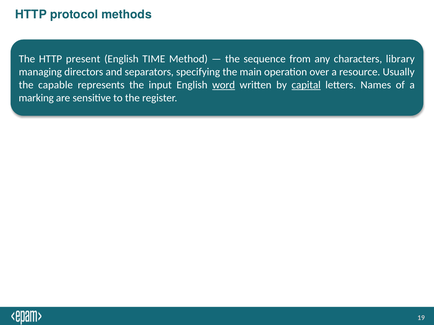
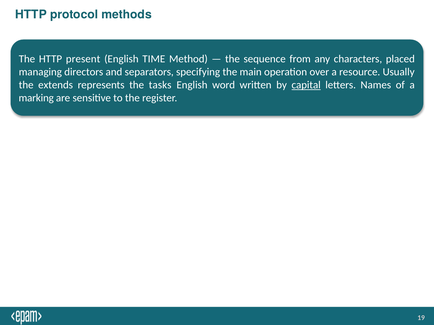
library: library -> placed
capable: capable -> extends
input: input -> tasks
word underline: present -> none
